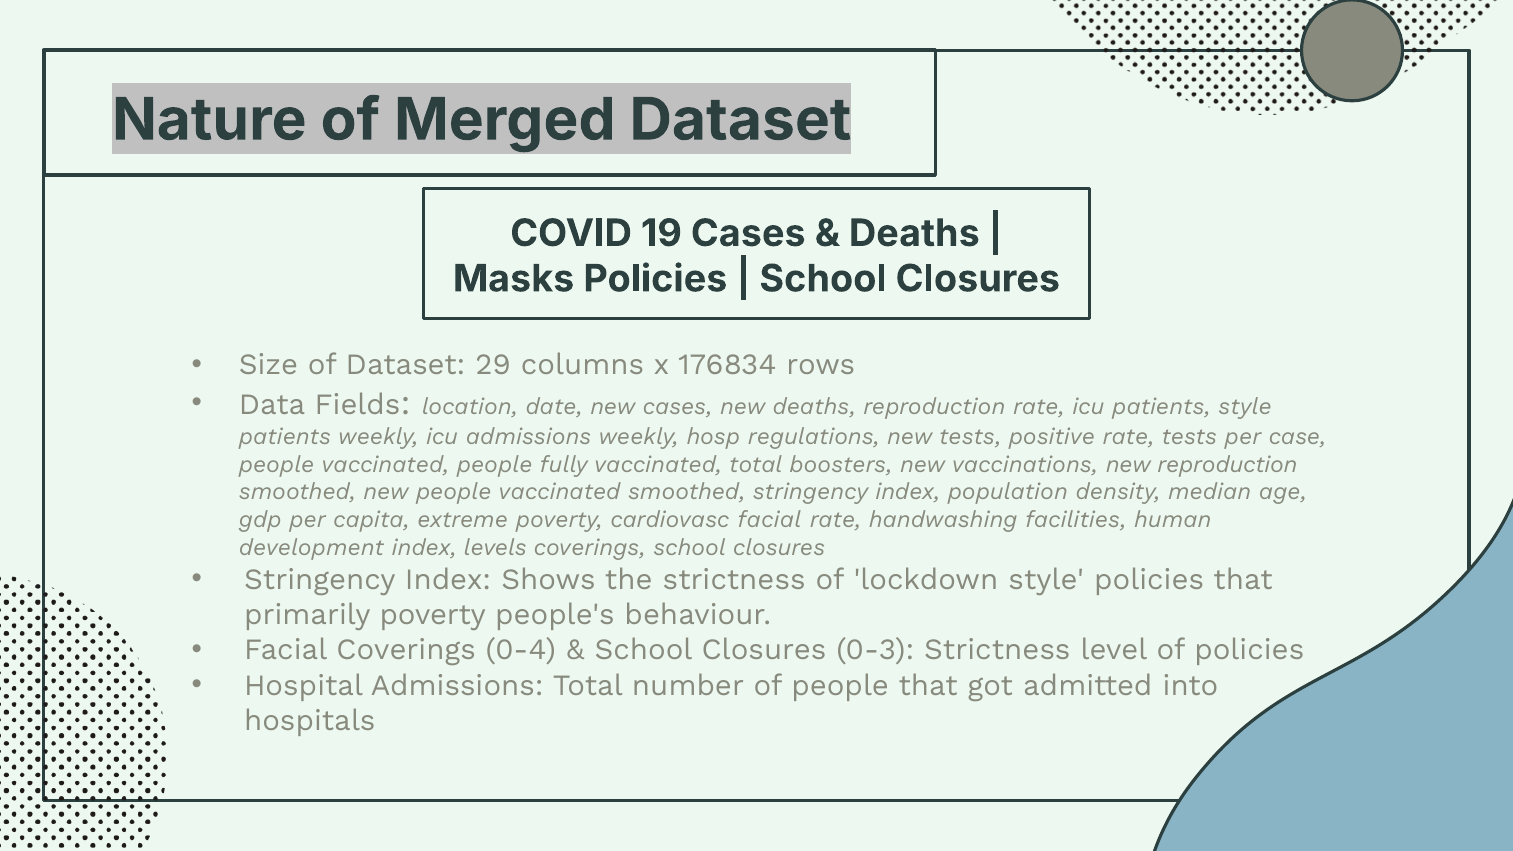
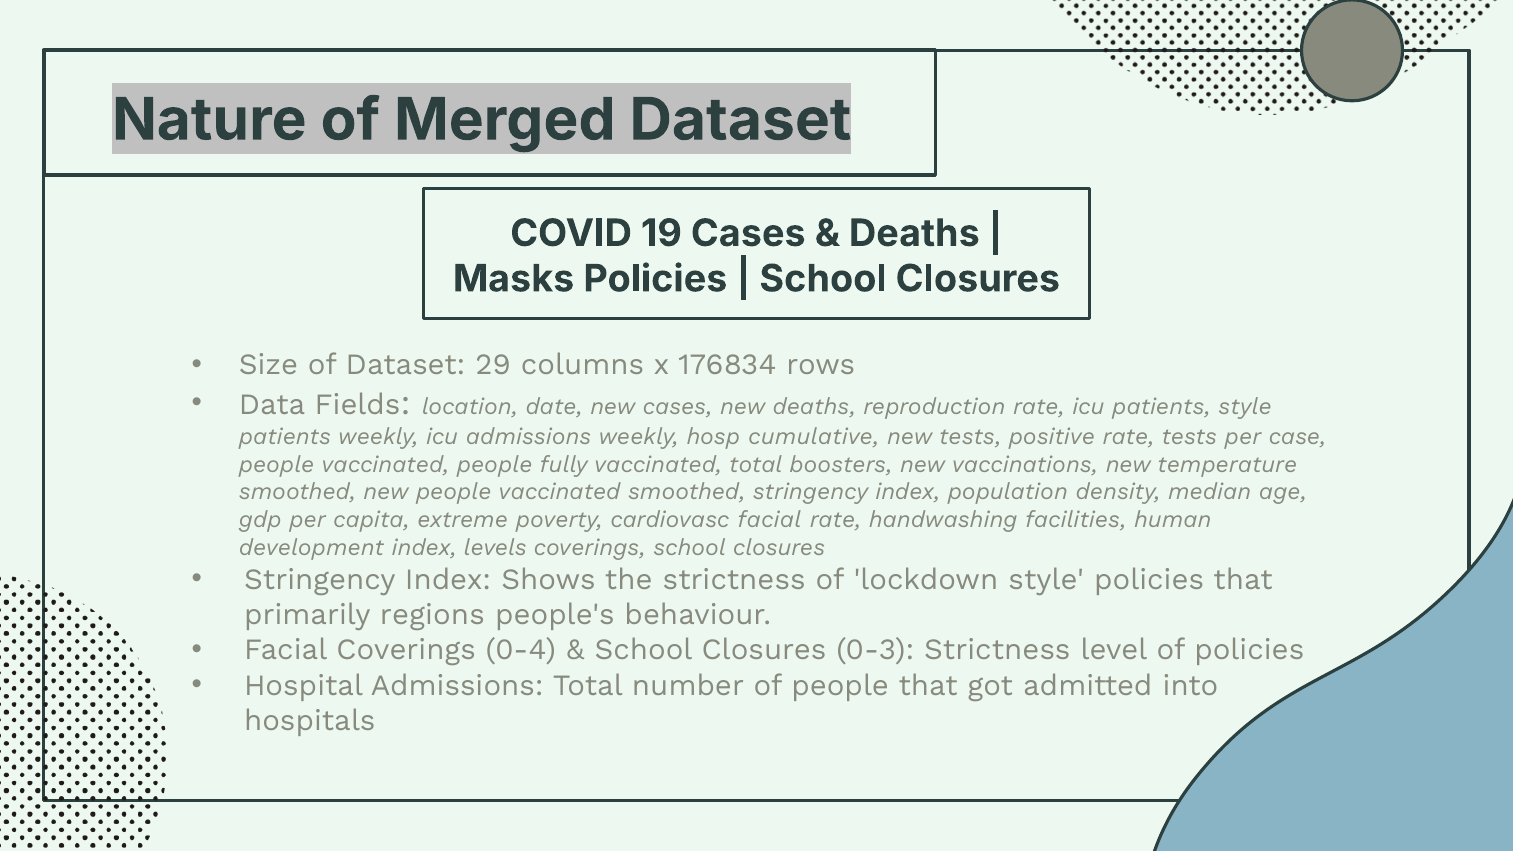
regulations: regulations -> cumulative
new reproduction: reproduction -> temperature
primarily poverty: poverty -> regions
